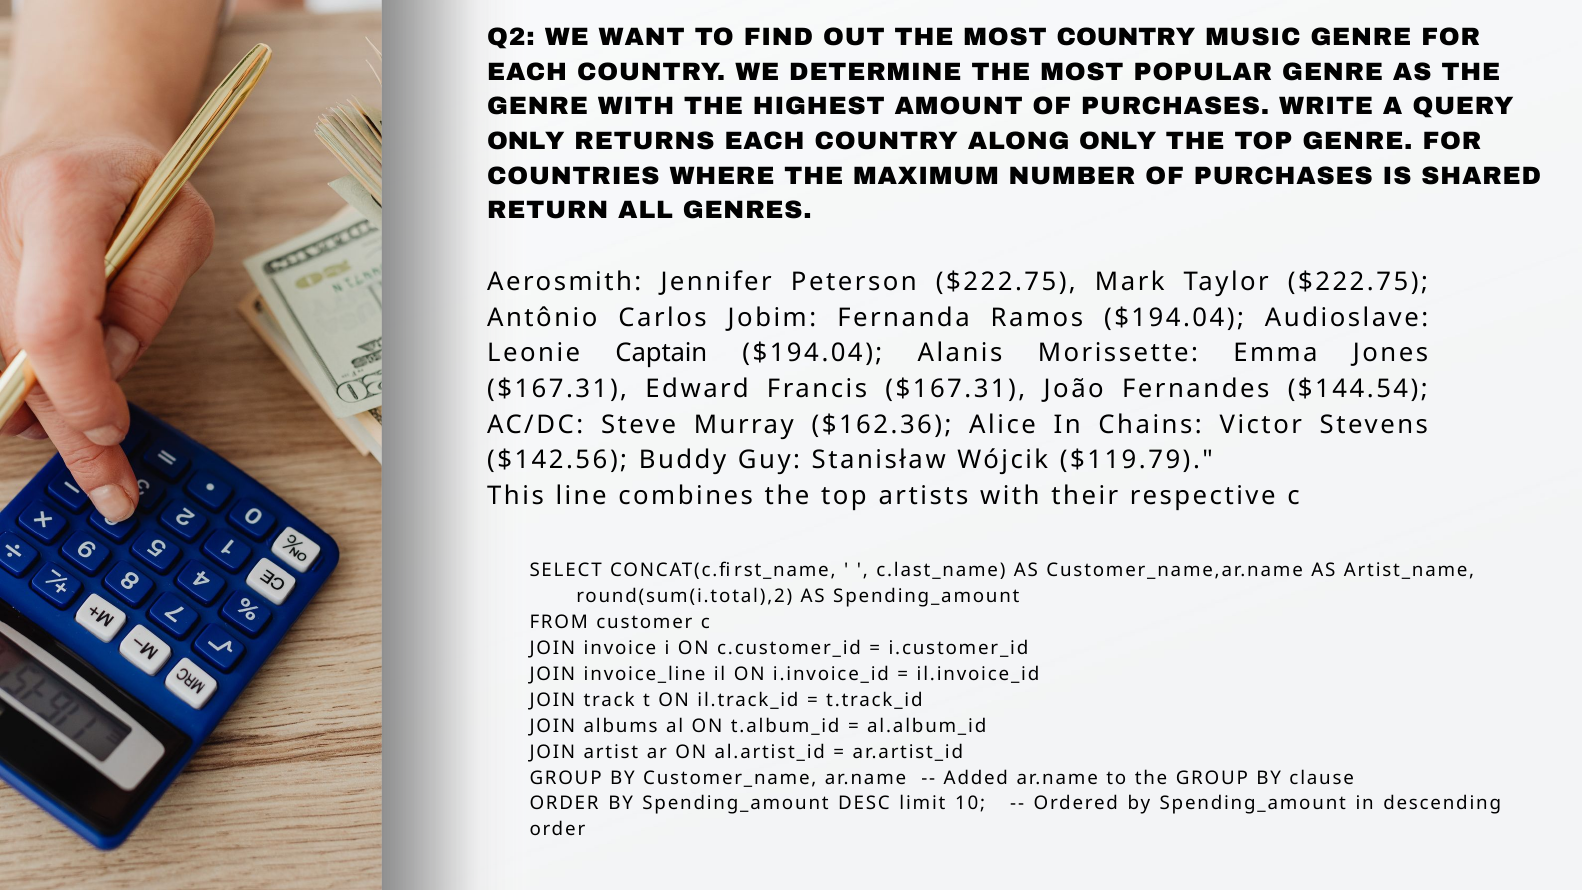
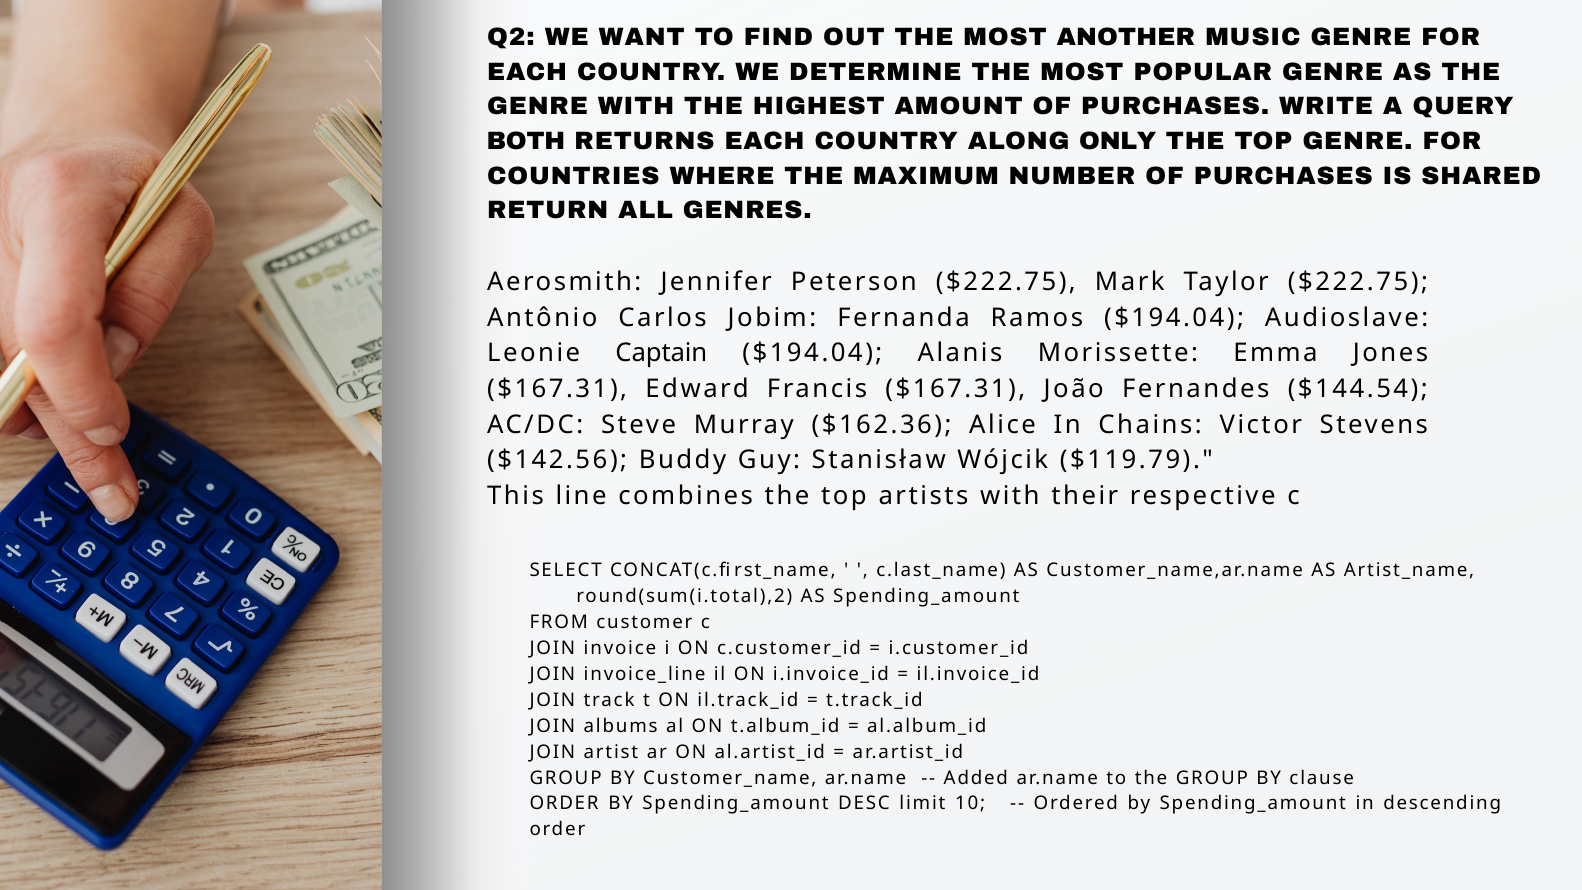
MOST COUNTRY: COUNTRY -> ANOTHER
ONLY at (526, 141): ONLY -> BOTH
